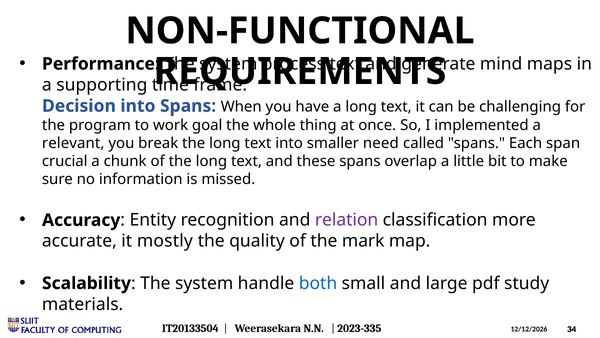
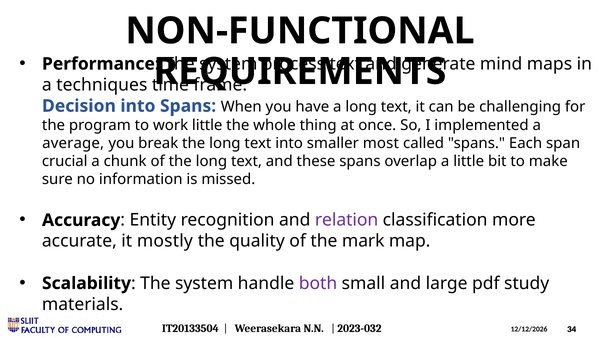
supporting: supporting -> techniques
work goal: goal -> little
relevant: relevant -> average
need: need -> most
both colour: blue -> purple
2023-335: 2023-335 -> 2023-032
